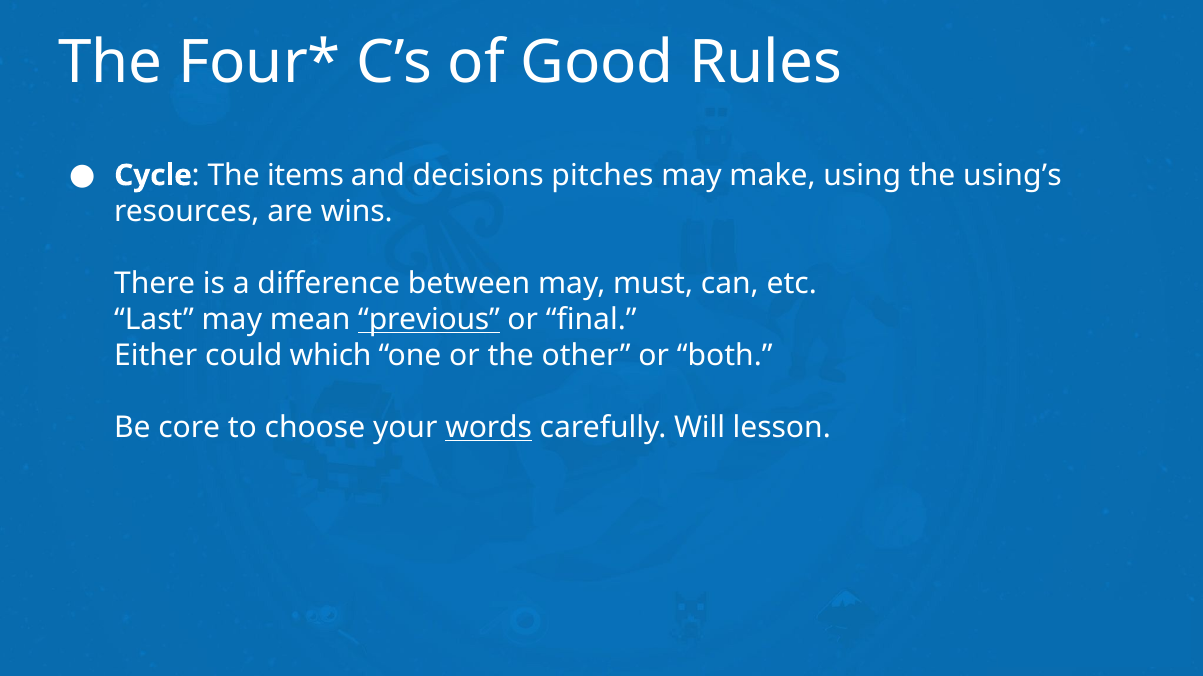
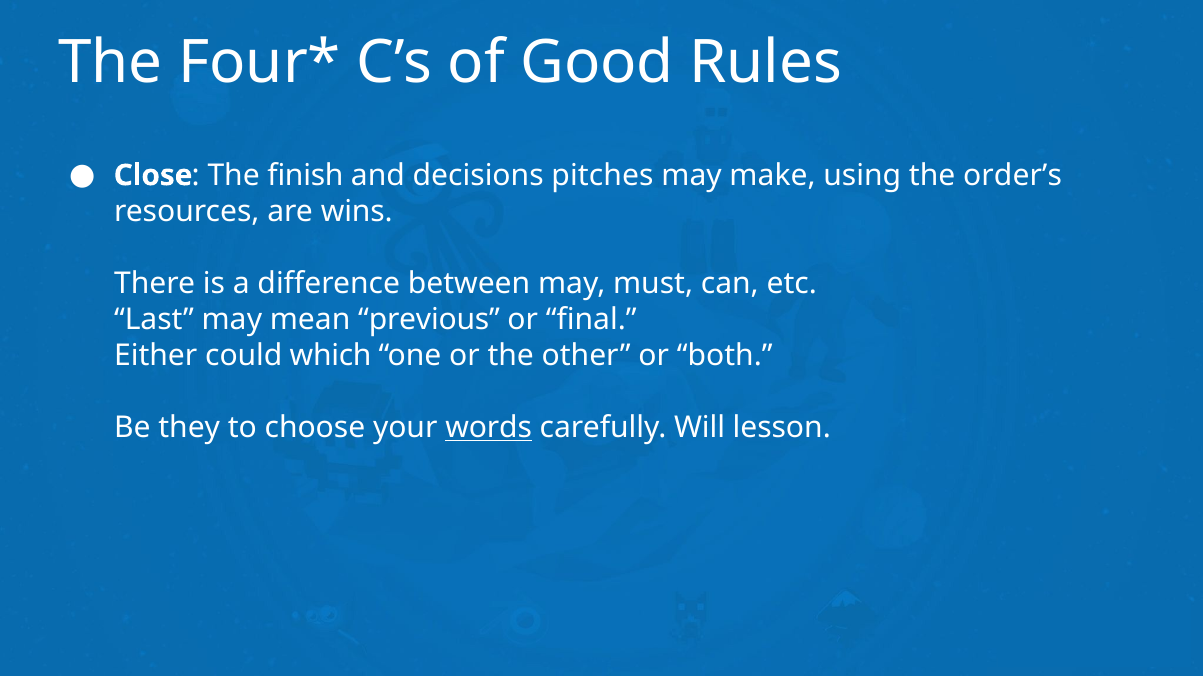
Cycle: Cycle -> Close
items: items -> finish
using’s: using’s -> order’s
previous underline: present -> none
core: core -> they
